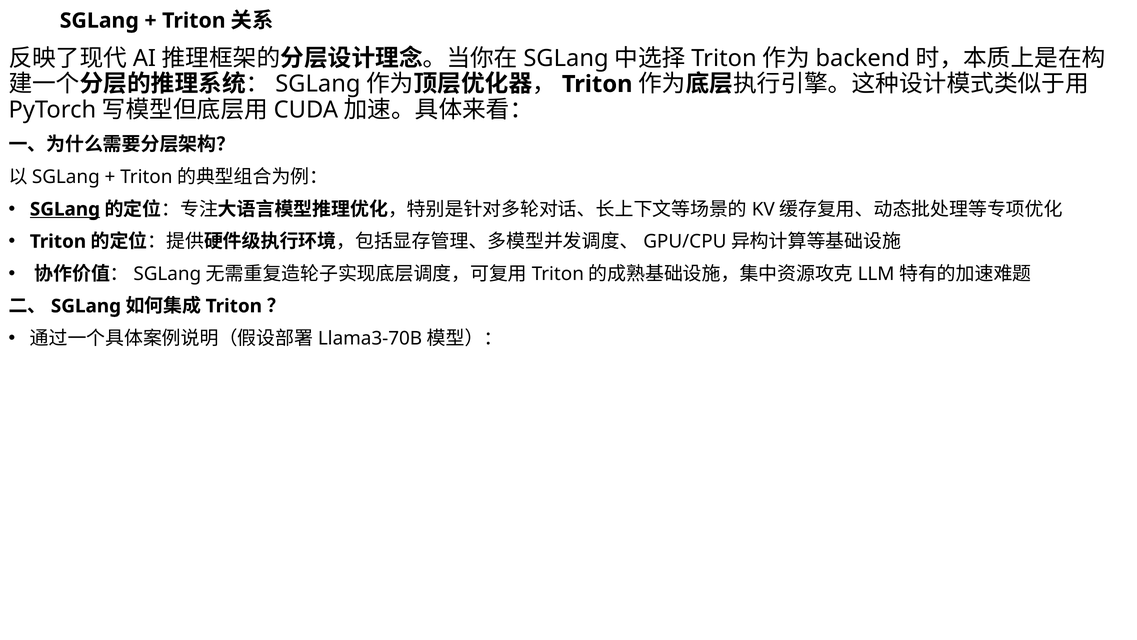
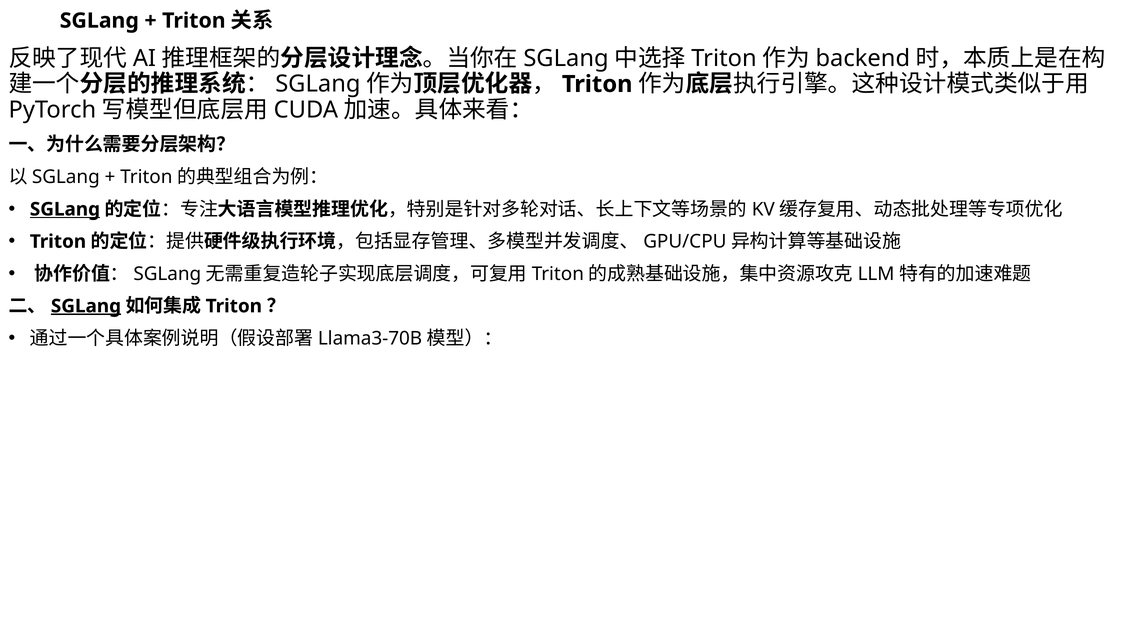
SGLang at (86, 306) underline: none -> present
